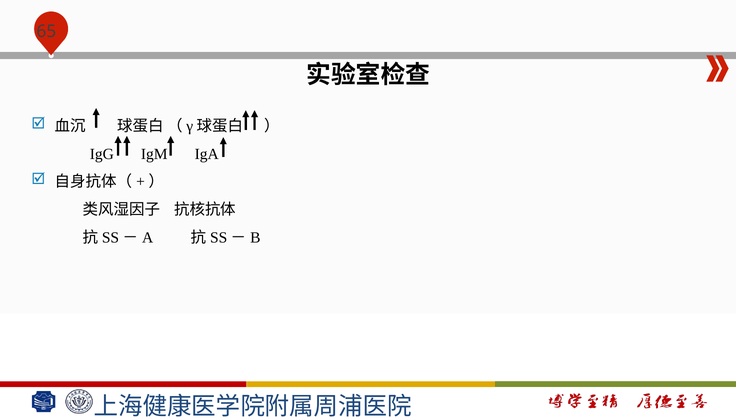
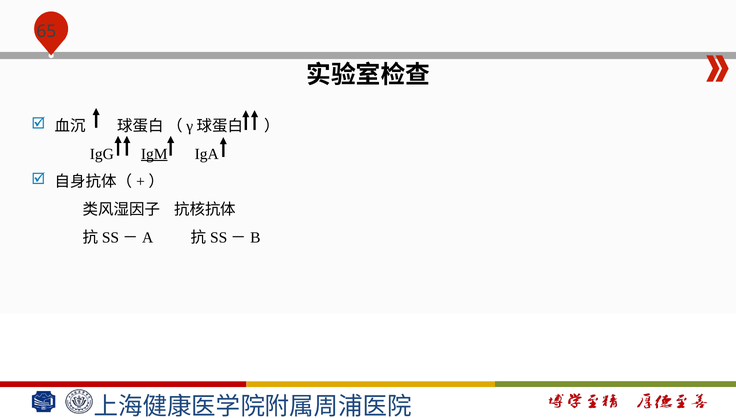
IgM underline: none -> present
